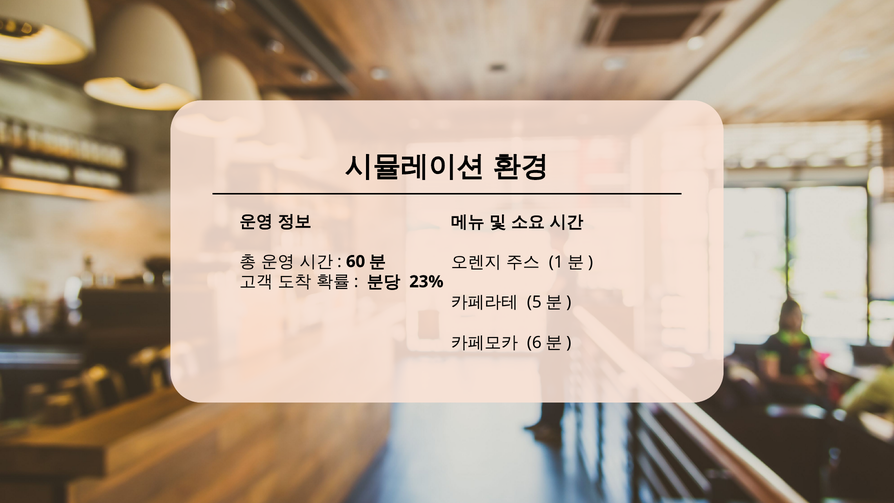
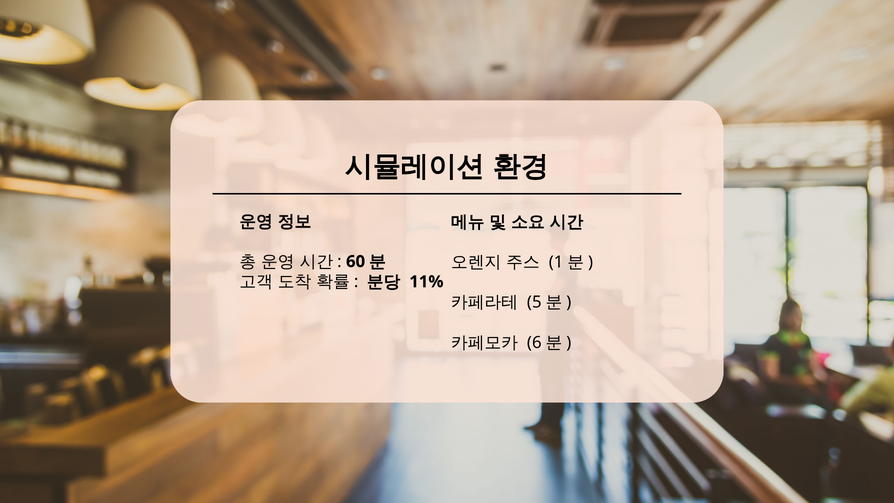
23%: 23% -> 11%
